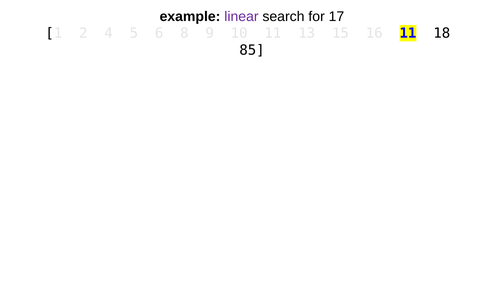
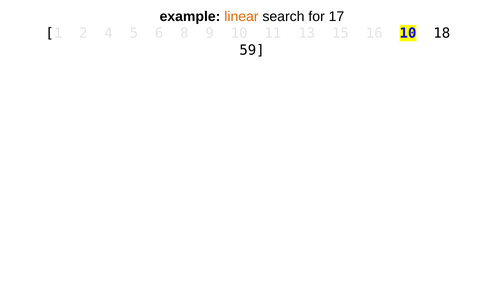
linear colour: purple -> orange
16 11: 11 -> 10
85: 85 -> 59
